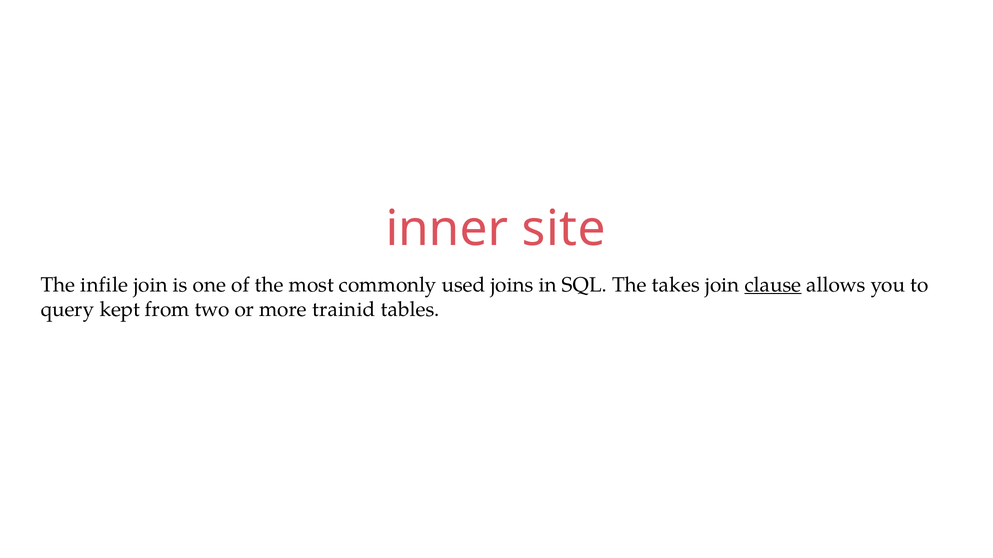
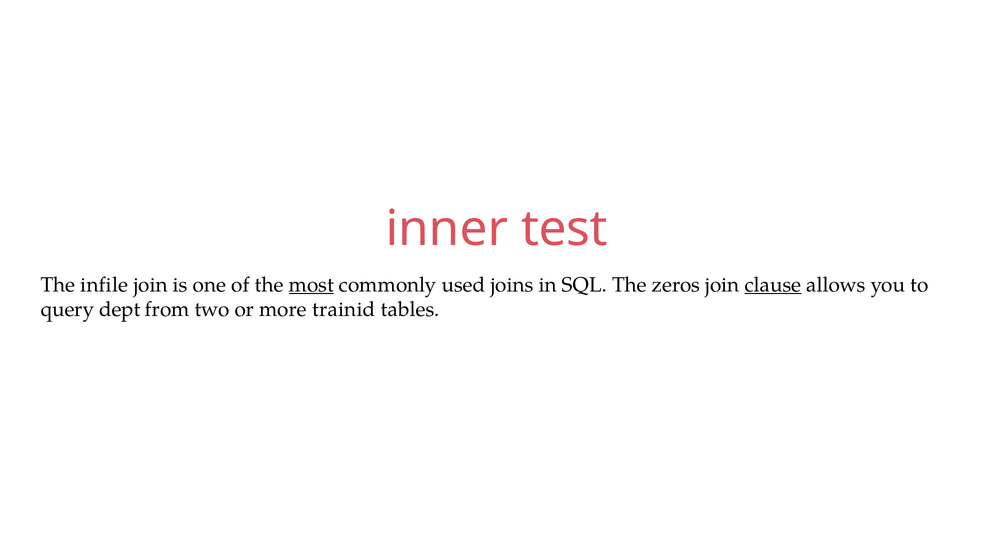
site: site -> test
most underline: none -> present
takes: takes -> zeros
kept: kept -> dept
